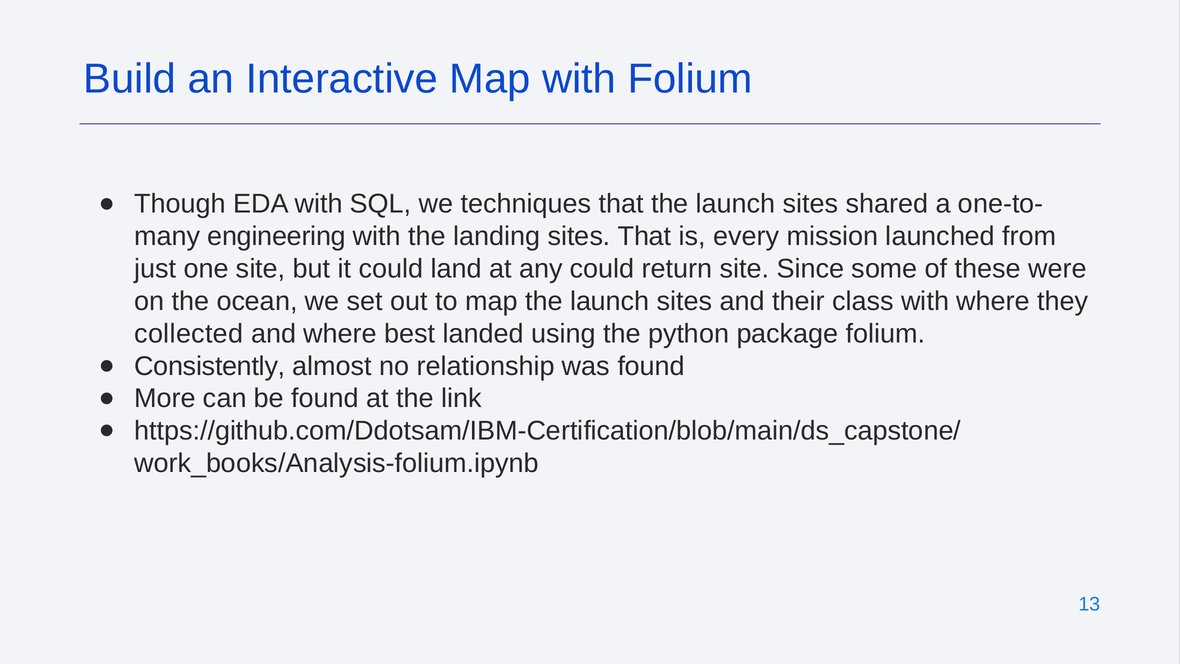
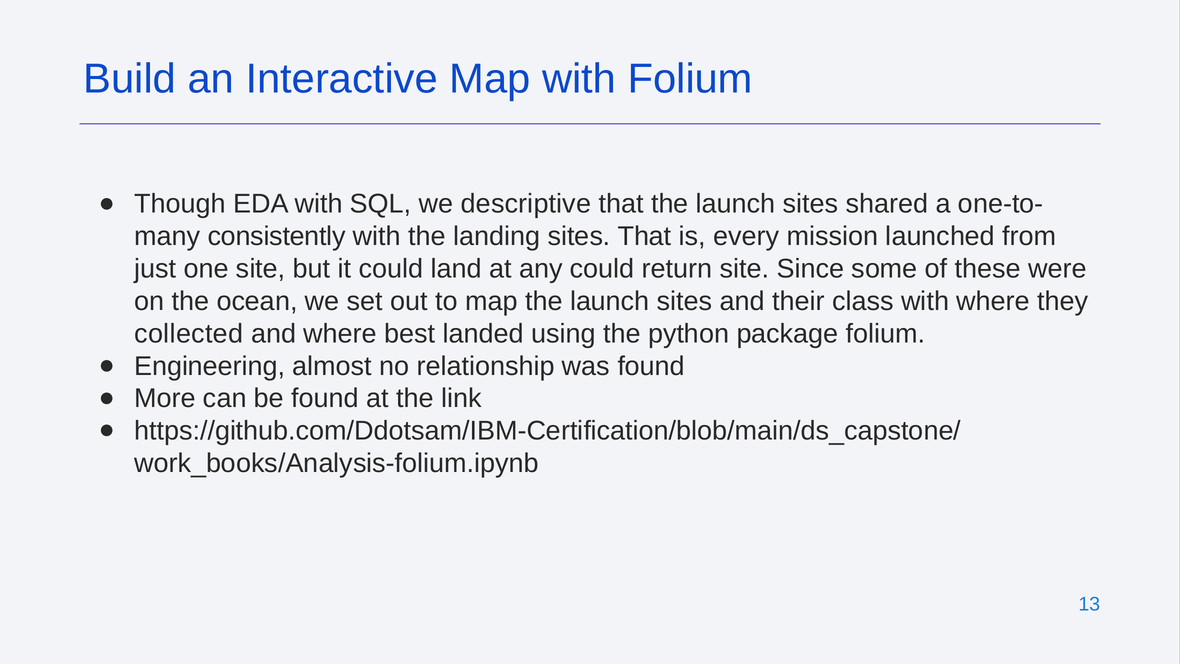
techniques: techniques -> descriptive
engineering: engineering -> consistently
Consistently: Consistently -> Engineering
